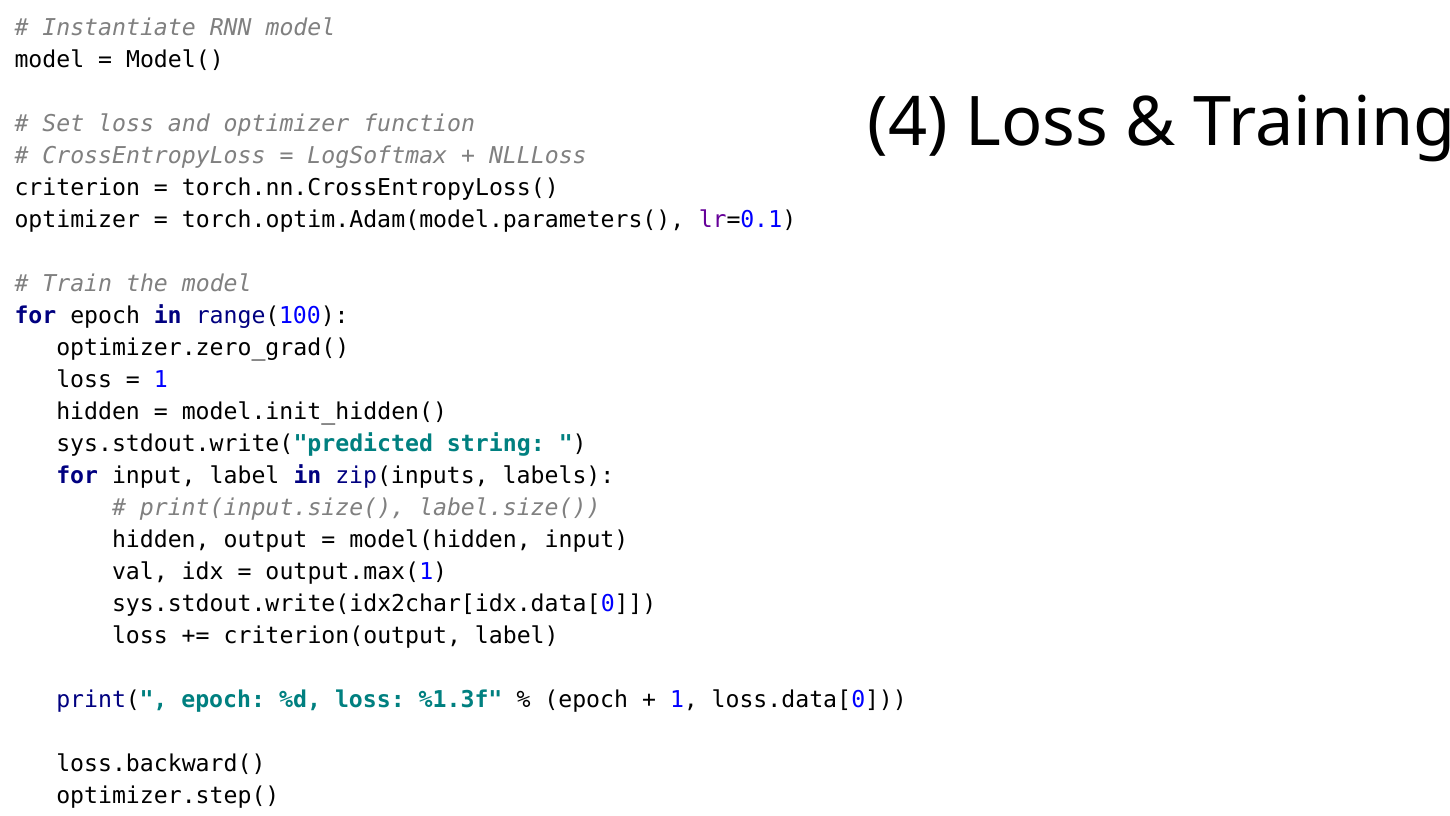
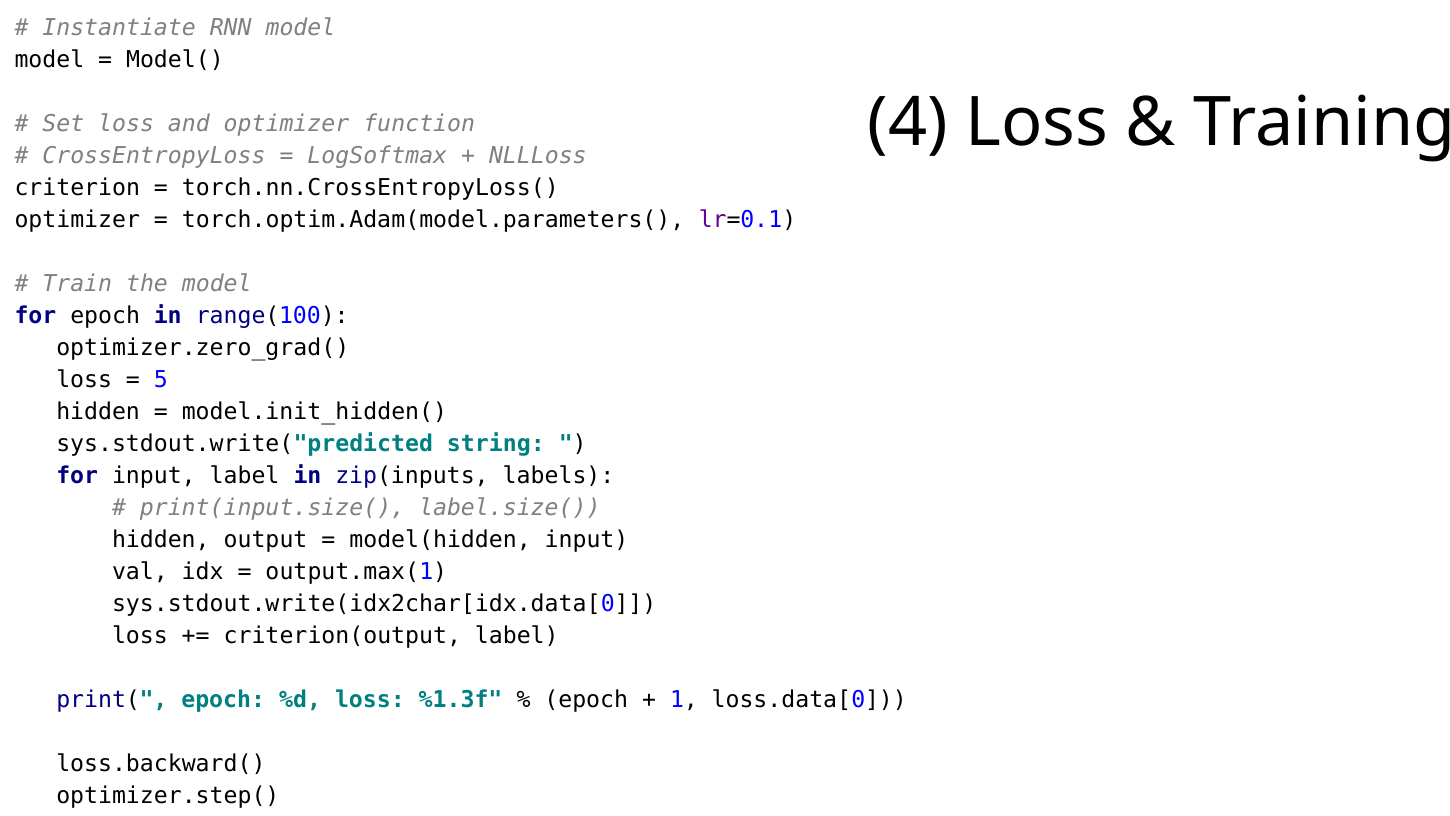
1 at (161, 380): 1 -> 5
